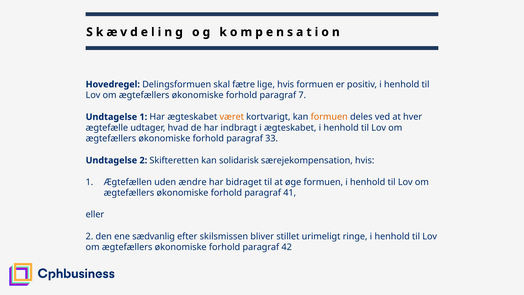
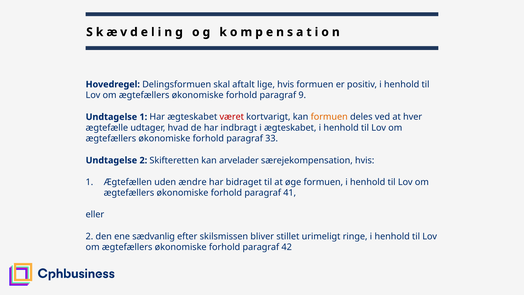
fætre: fætre -> aftalt
7: 7 -> 9
været colour: orange -> red
solidarisk: solidarisk -> arvelader
